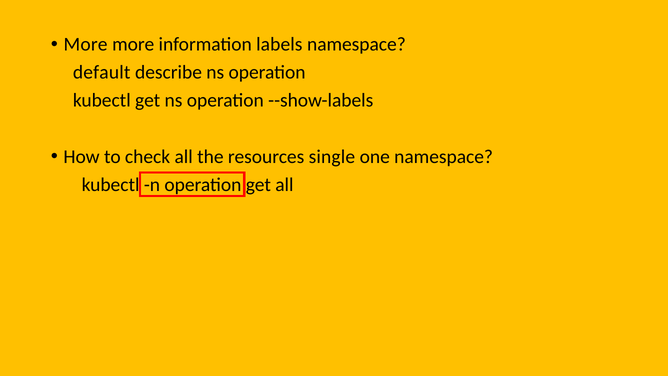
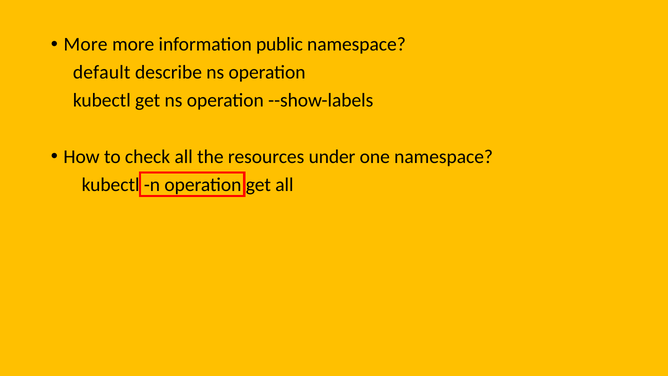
labels: labels -> public
single: single -> under
